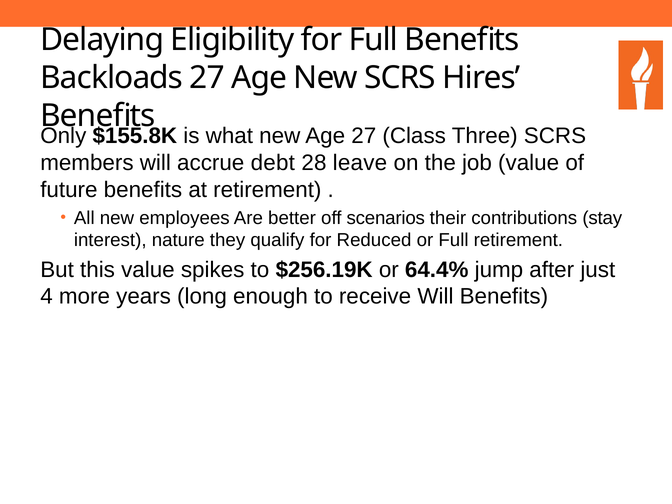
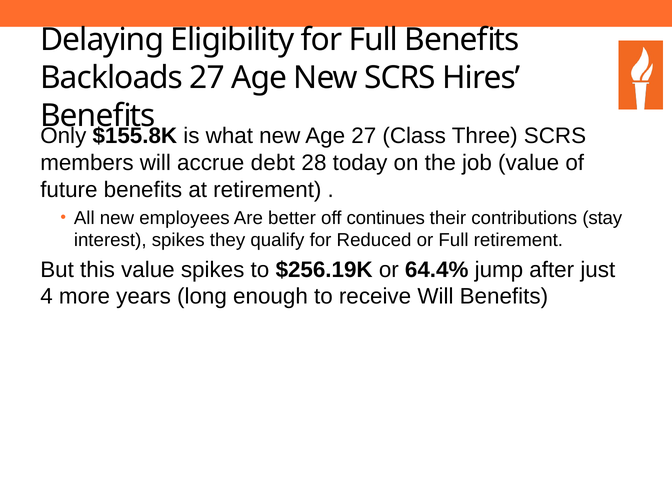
leave: leave -> today
scenarios: scenarios -> continues
interest nature: nature -> spikes
